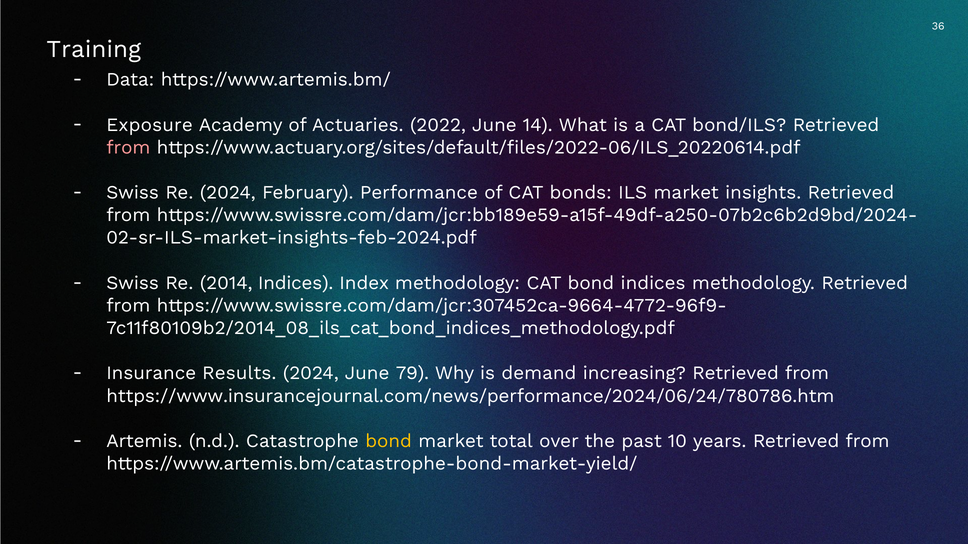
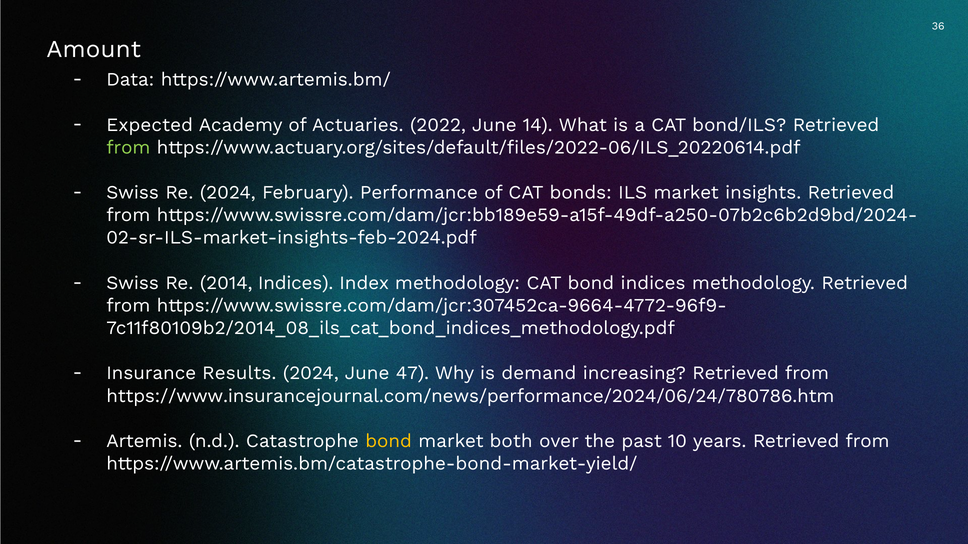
Training: Training -> Amount
Exposure: Exposure -> Expected
from at (128, 148) colour: pink -> light green
79: 79 -> 47
total: total -> both
